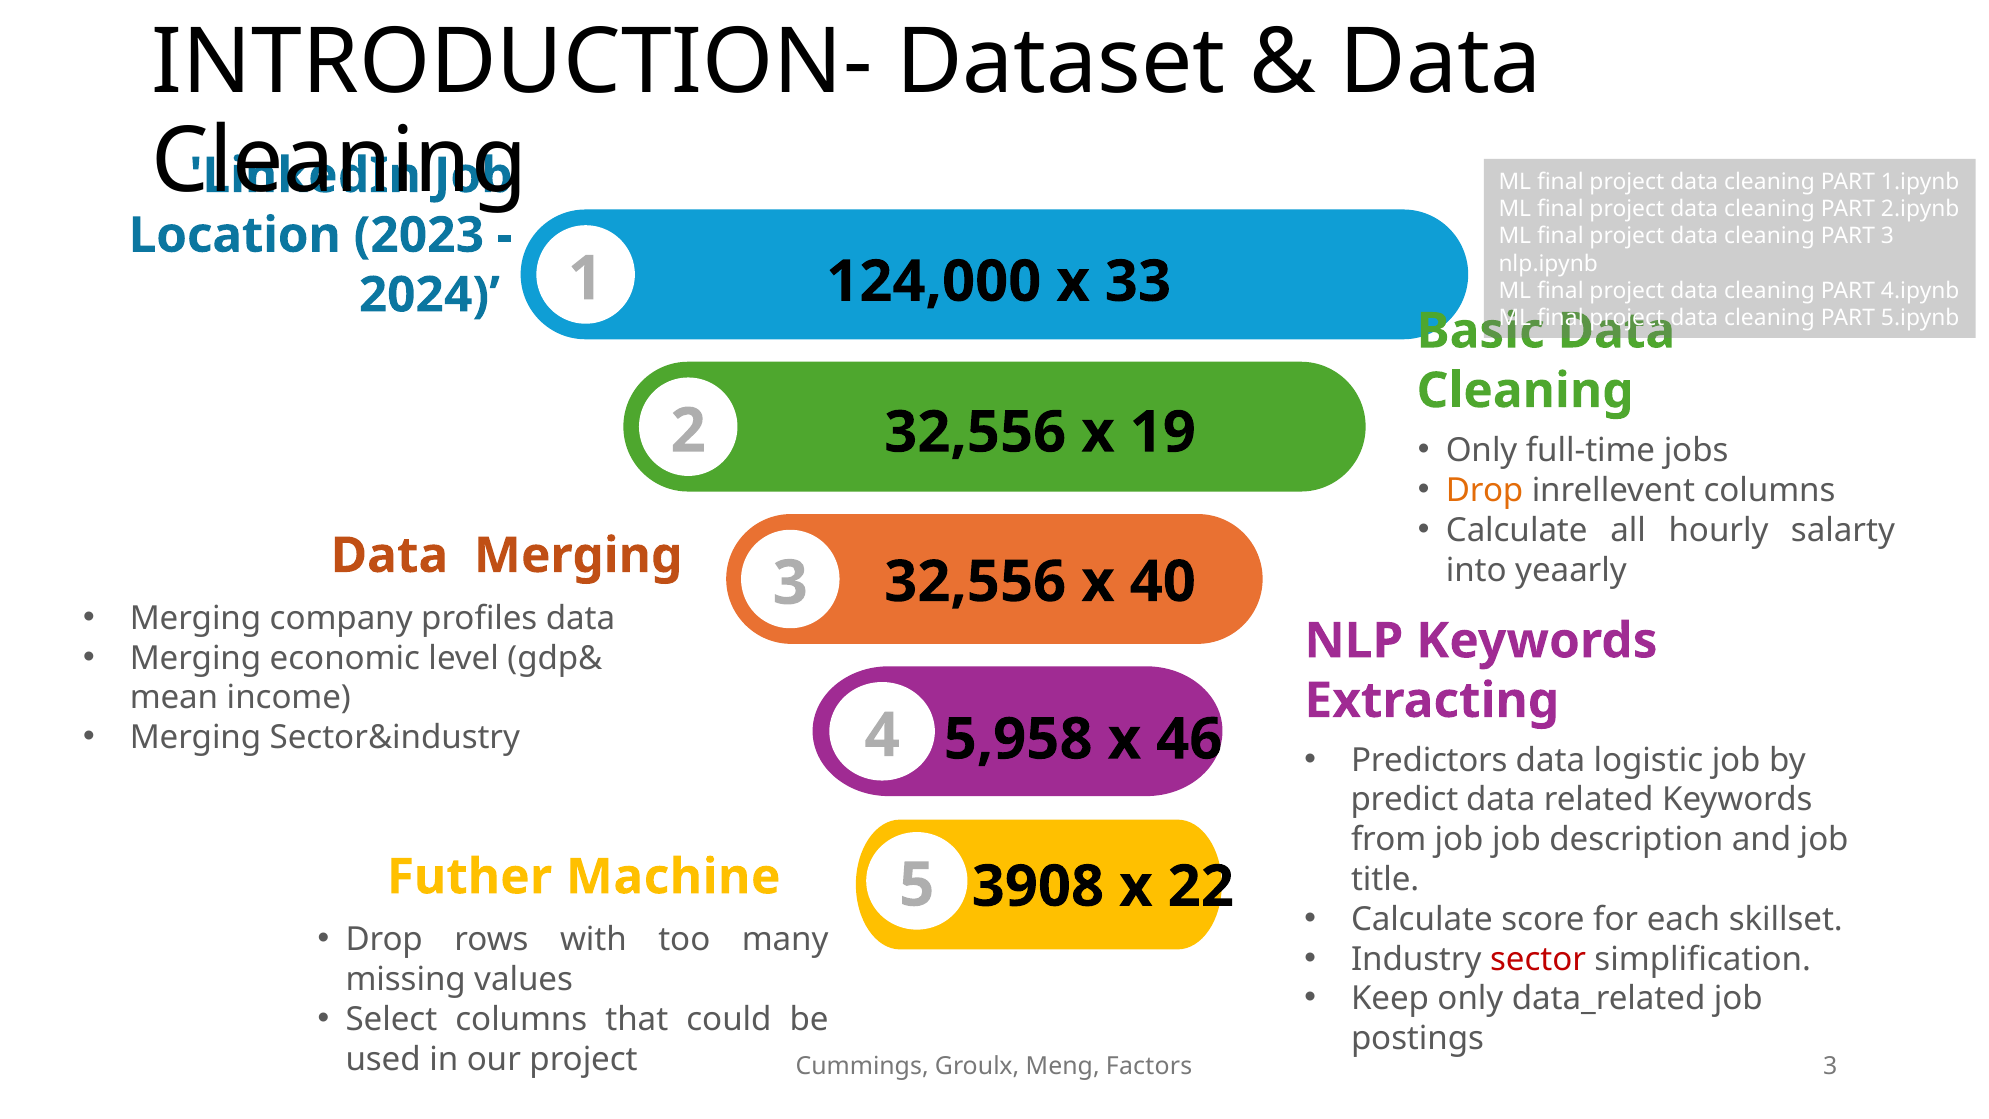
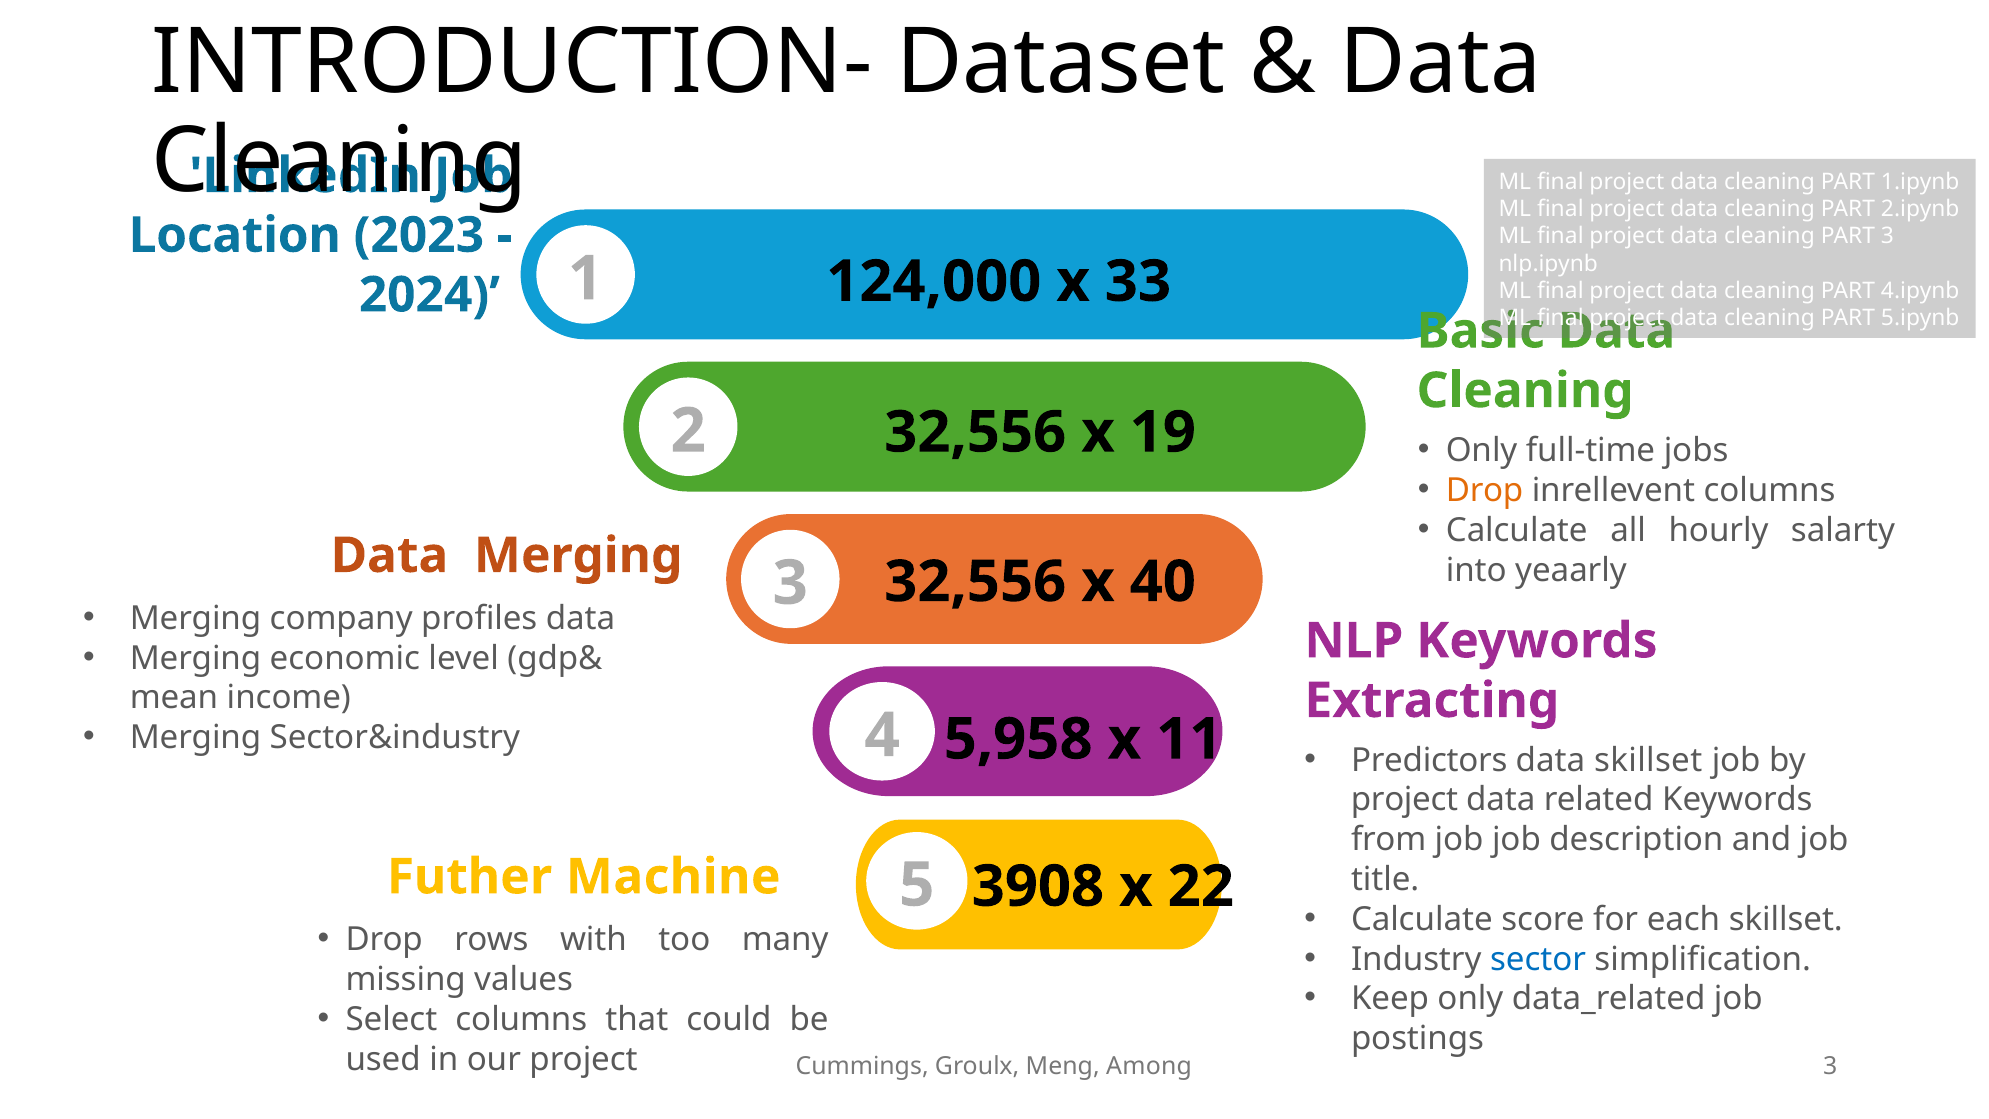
46: 46 -> 11
data logistic: logistic -> skillset
predict at (1404, 800): predict -> project
sector colour: red -> blue
Factors: Factors -> Among
